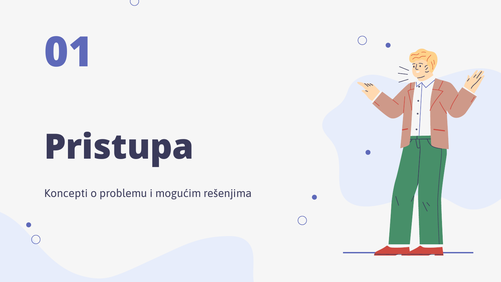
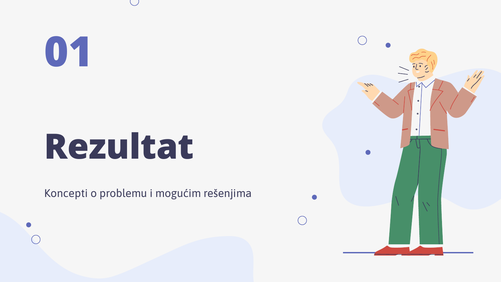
Pristupa: Pristupa -> Rezultat
